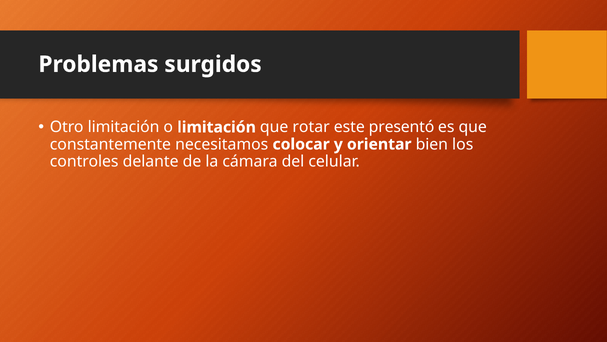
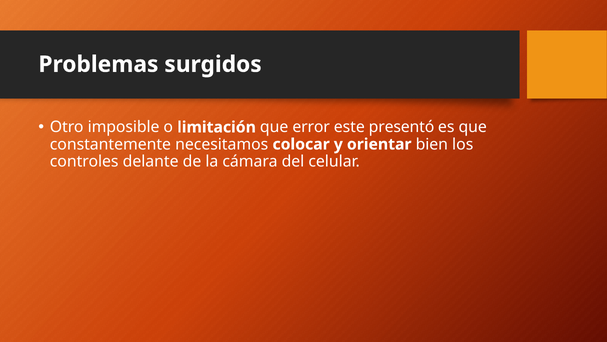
Otro limitación: limitación -> imposible
rotar: rotar -> error
